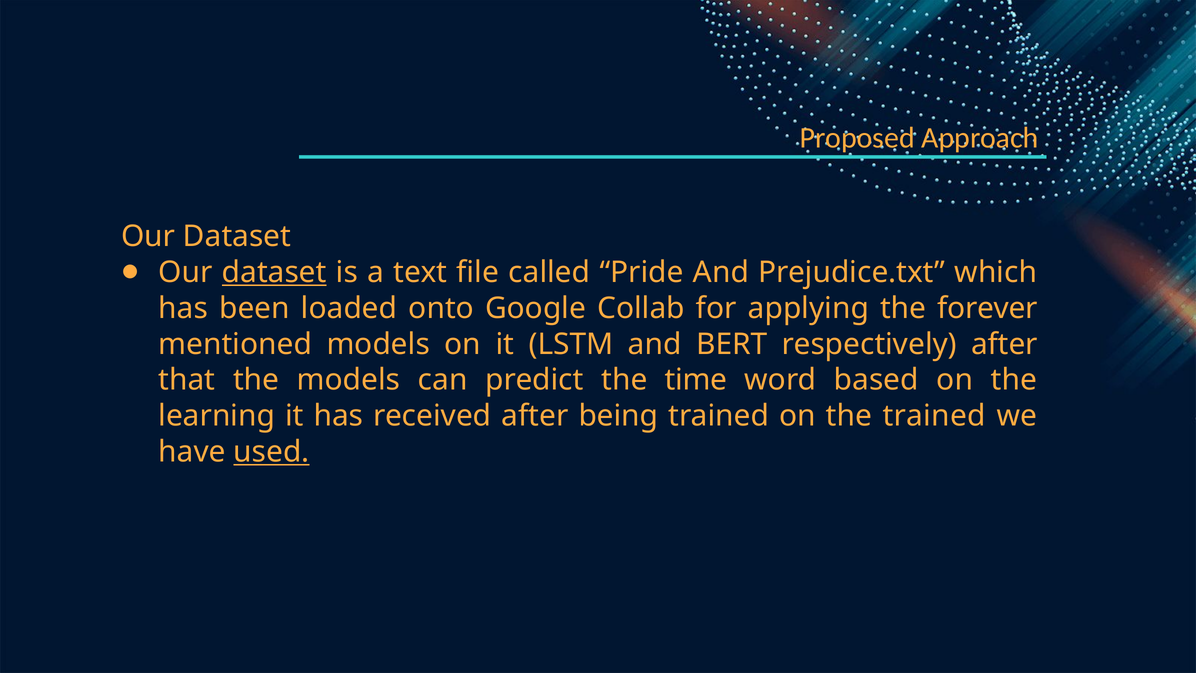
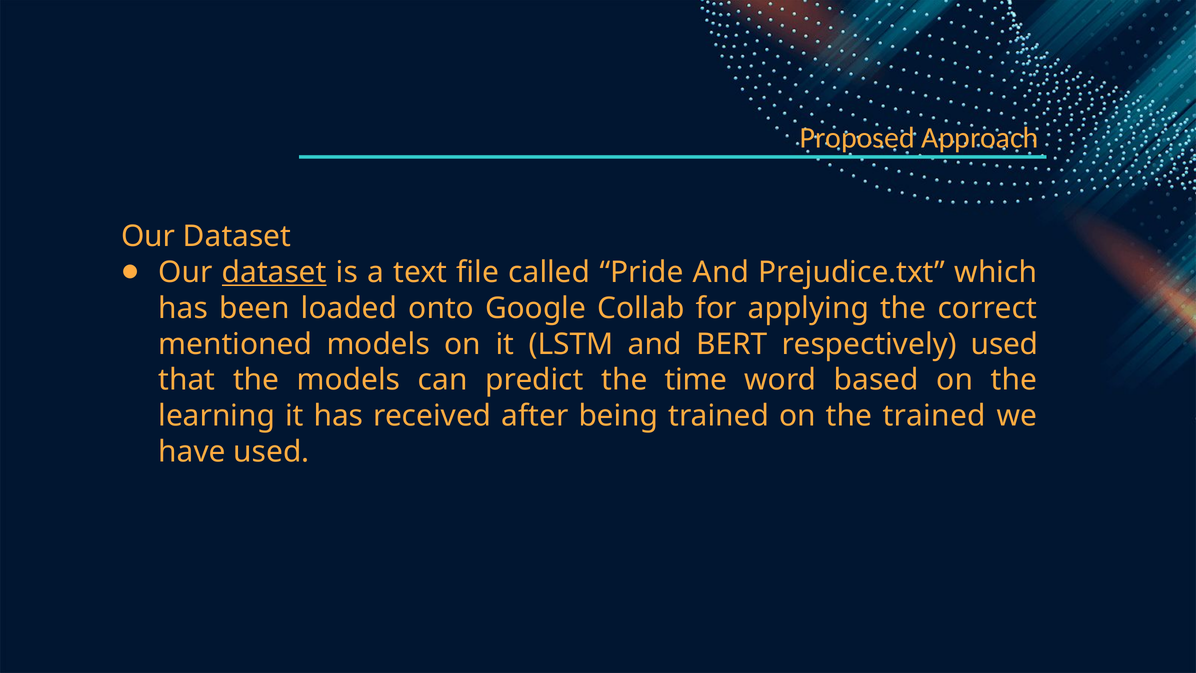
forever: forever -> correct
respectively after: after -> used
used at (271, 452) underline: present -> none
